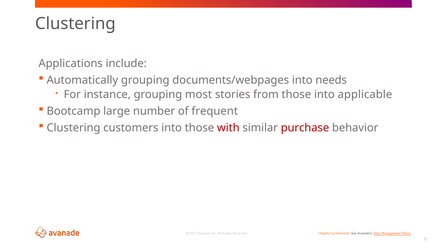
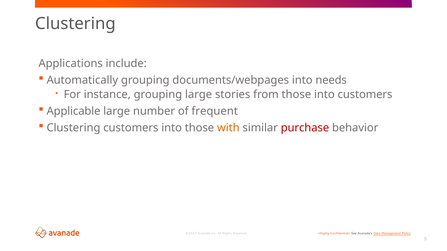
grouping most: most -> large
into applicable: applicable -> customers
Bootcamp: Bootcamp -> Applicable
with colour: red -> orange
